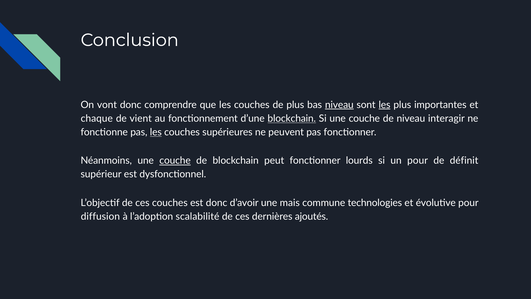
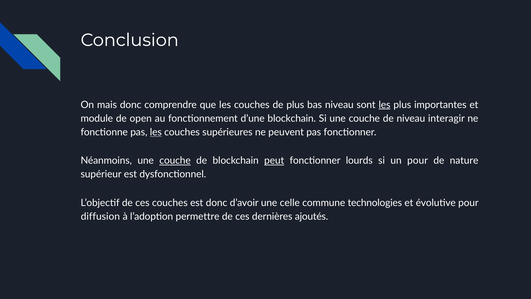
vont: vont -> mais
niveau at (339, 105) underline: present -> none
chaque: chaque -> module
vient: vient -> open
blockchain at (292, 118) underline: present -> none
peut underline: none -> present
définit: définit -> nature
mais: mais -> celle
scalabilité: scalabilité -> permettre
